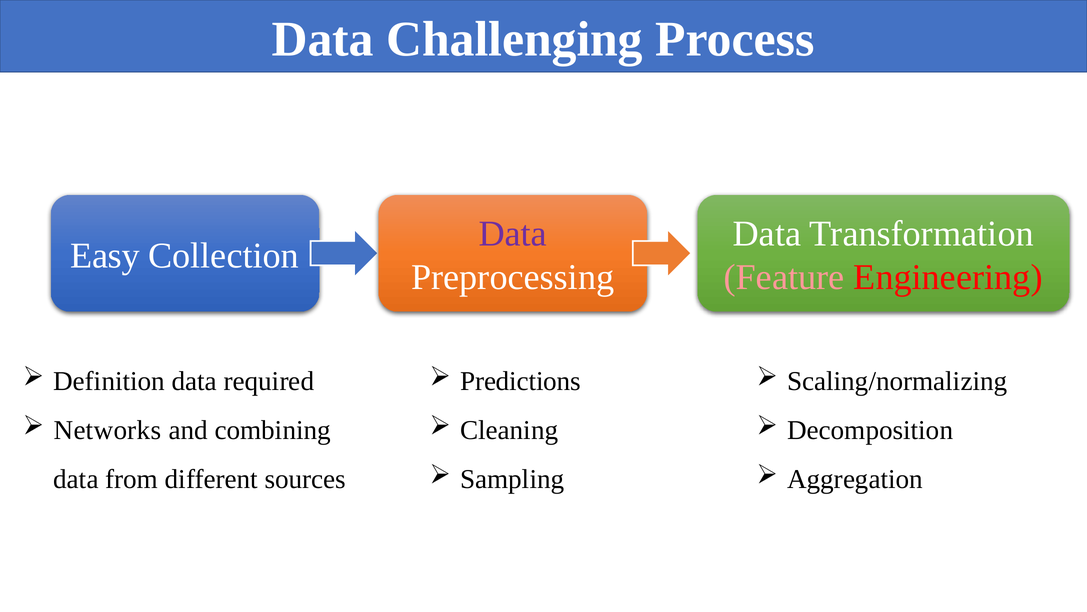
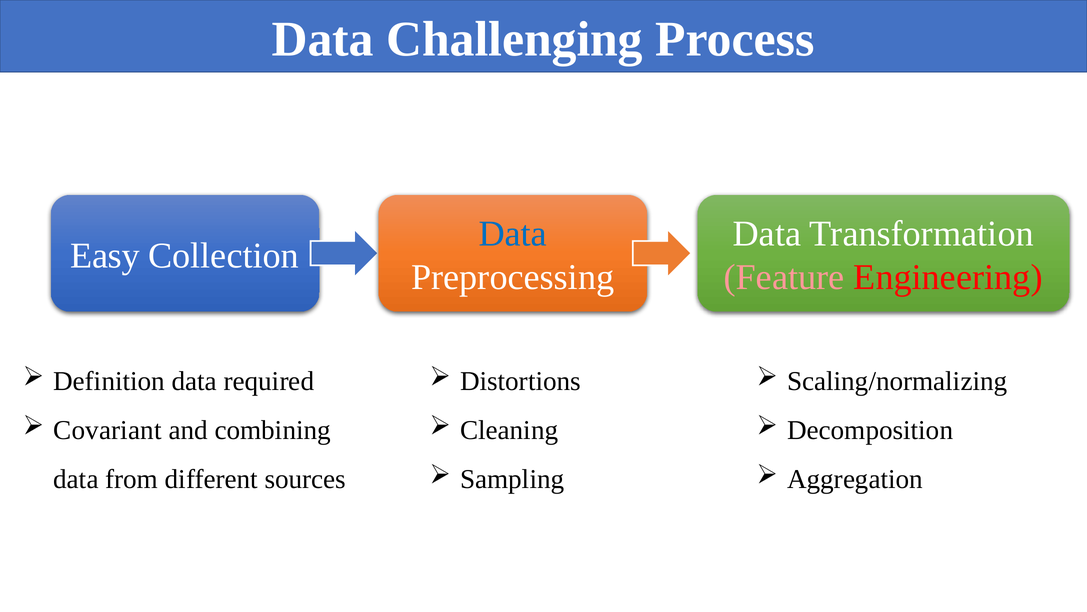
Data at (513, 234) colour: purple -> blue
Predictions: Predictions -> Distortions
Networks: Networks -> Covariant
